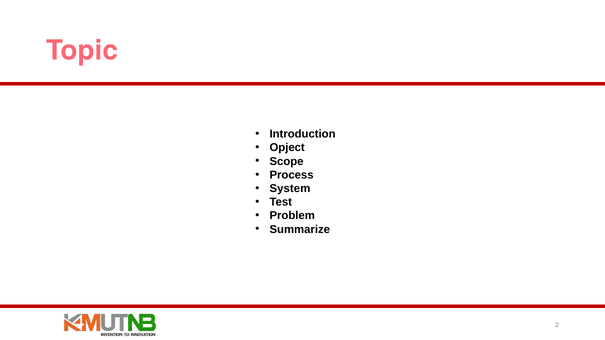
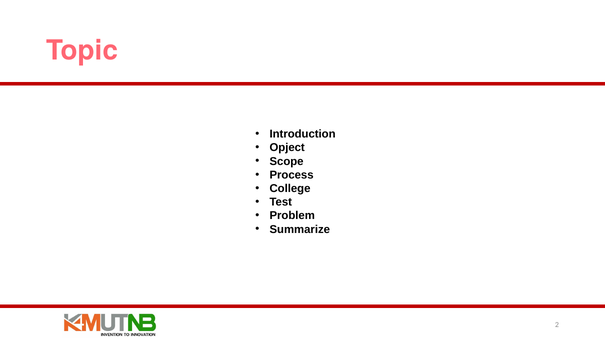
System: System -> College
